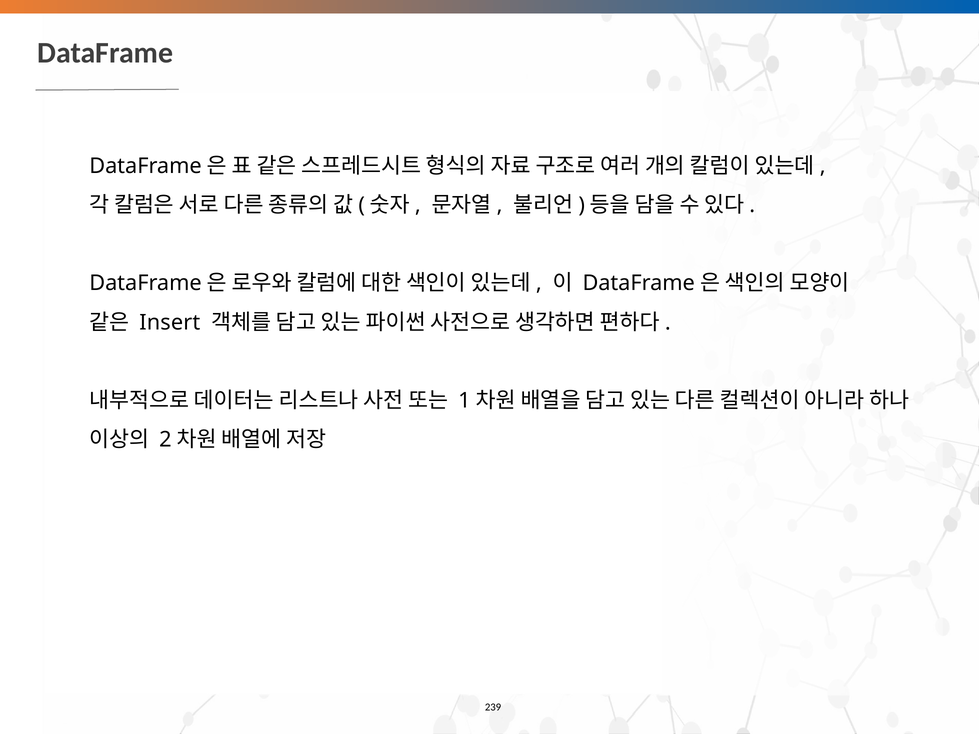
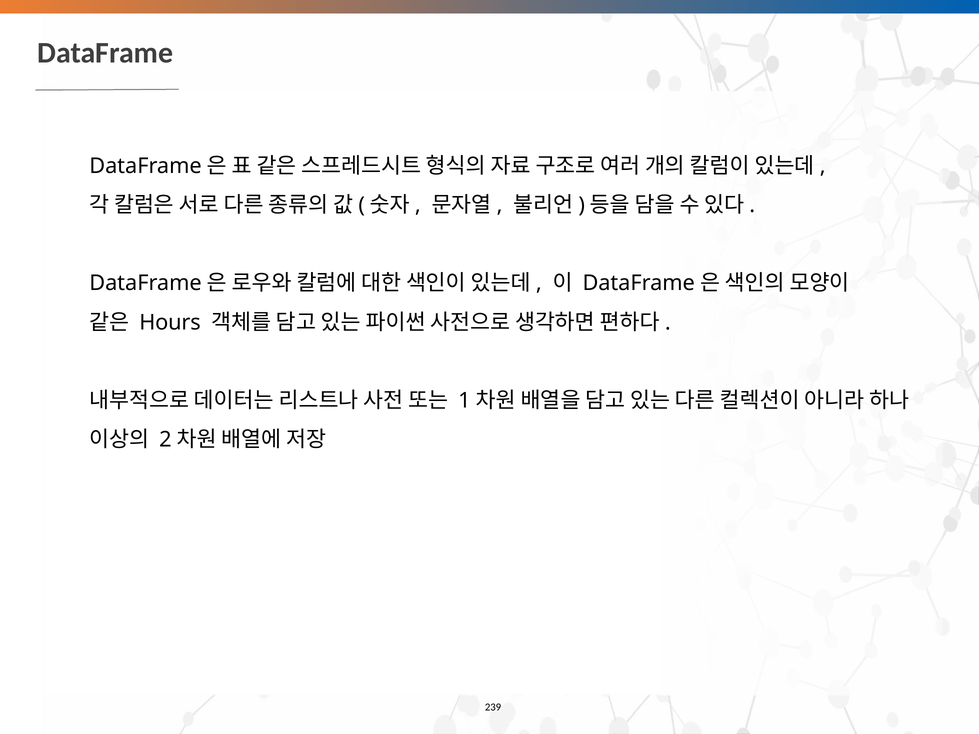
Insert: Insert -> Hours
